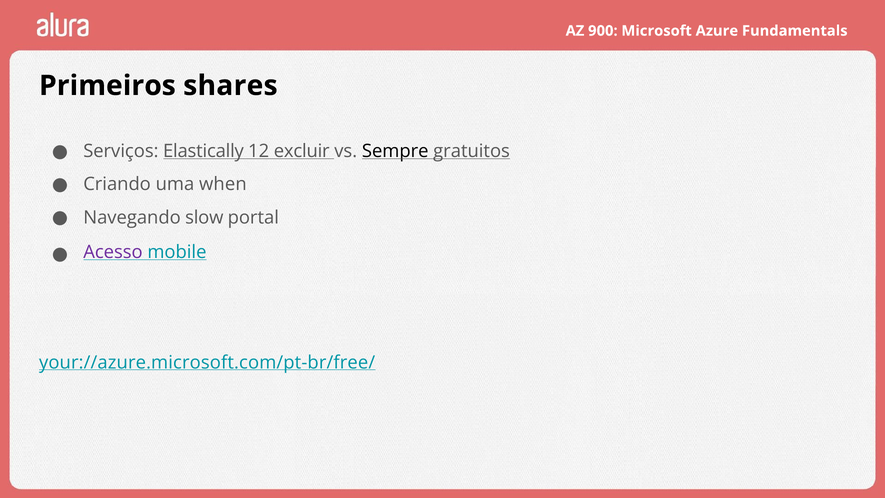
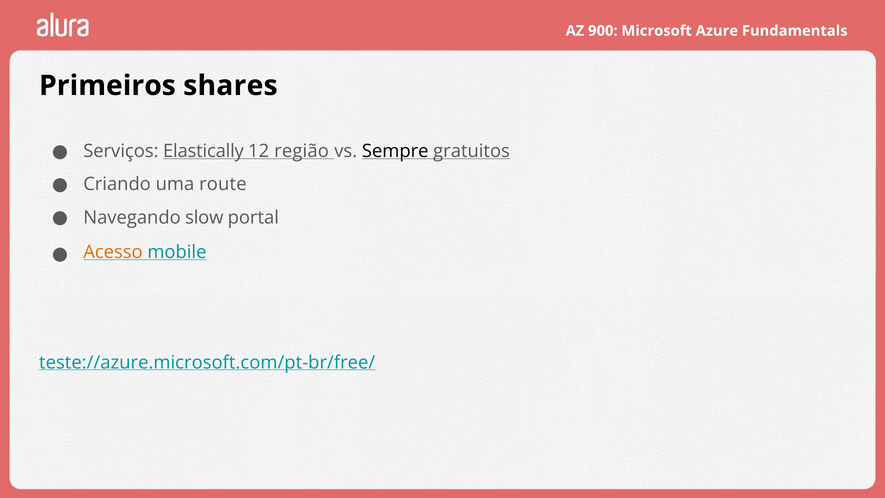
excluir: excluir -> região
when: when -> route
Acesso colour: purple -> orange
your://azure.microsoft.com/pt-br/free/: your://azure.microsoft.com/pt-br/free/ -> teste://azure.microsoft.com/pt-br/free/
